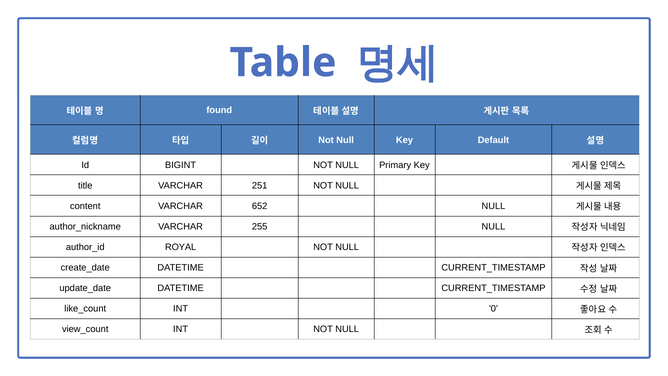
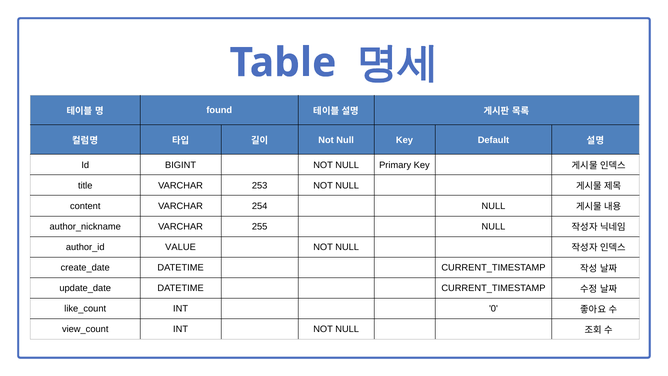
251: 251 -> 253
652: 652 -> 254
ROYAL: ROYAL -> VALUE
